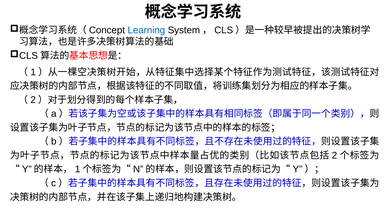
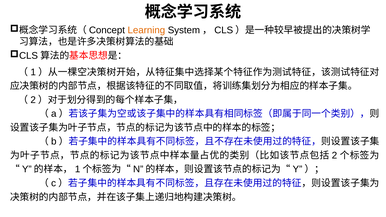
Learning colour: blue -> orange
